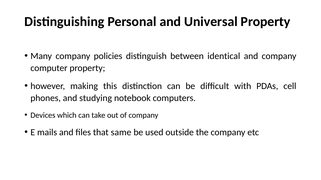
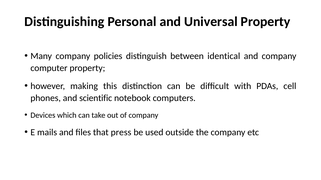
studying: studying -> scientific
same: same -> press
